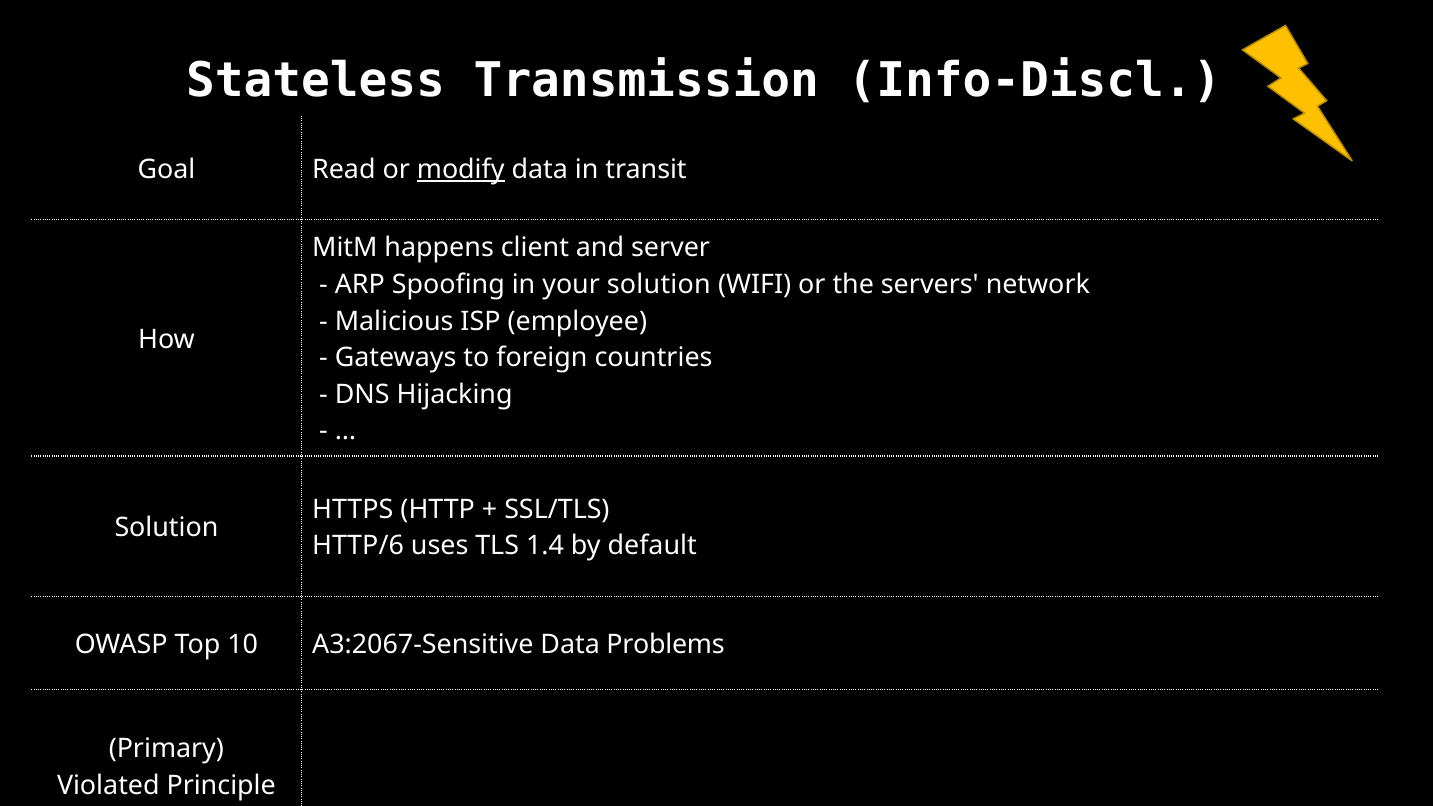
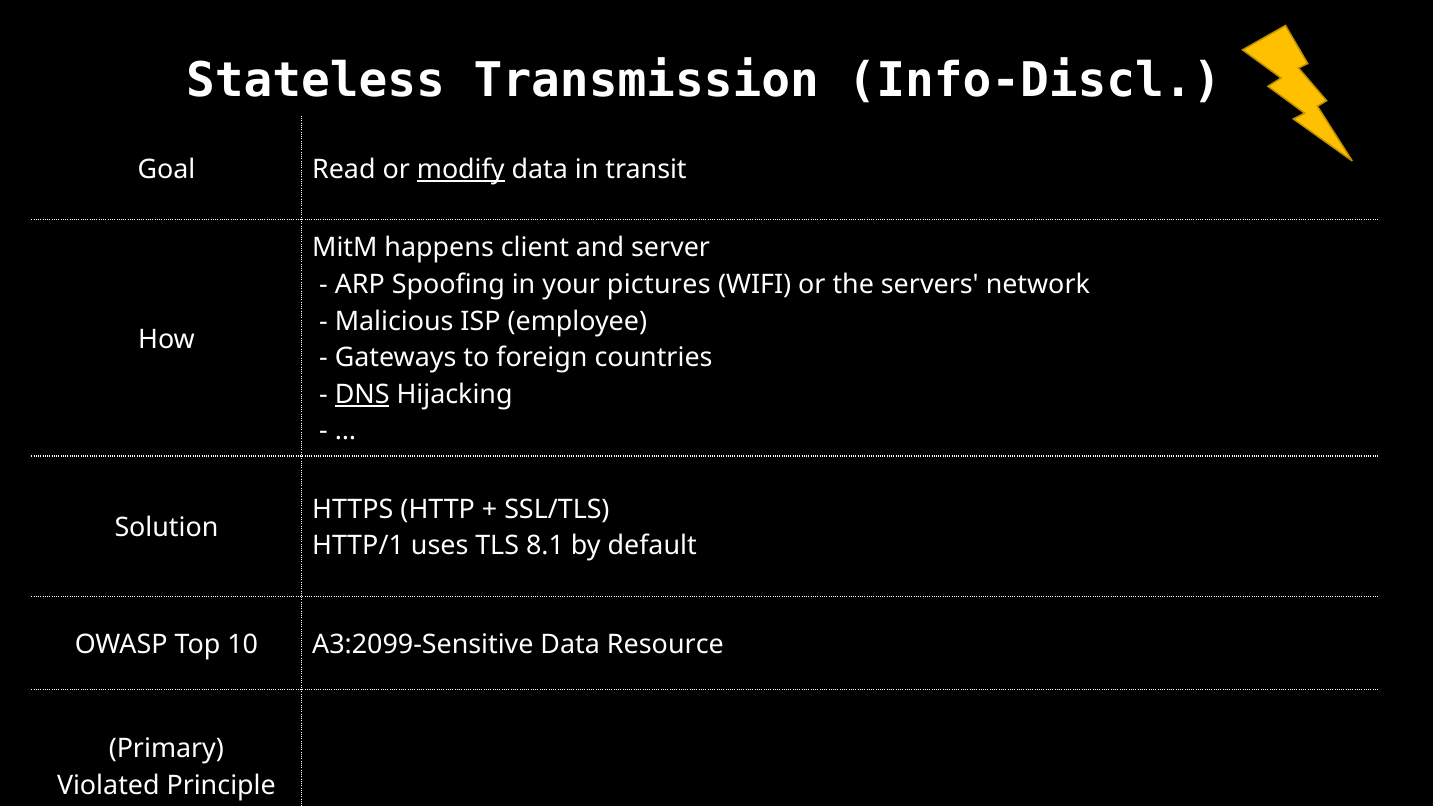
your solution: solution -> pictures
DNS underline: none -> present
HTTP/6: HTTP/6 -> HTTP/1
1.4: 1.4 -> 8.1
A3:2067-Sensitive: A3:2067-Sensitive -> A3:2099-Sensitive
Problems: Problems -> Resource
